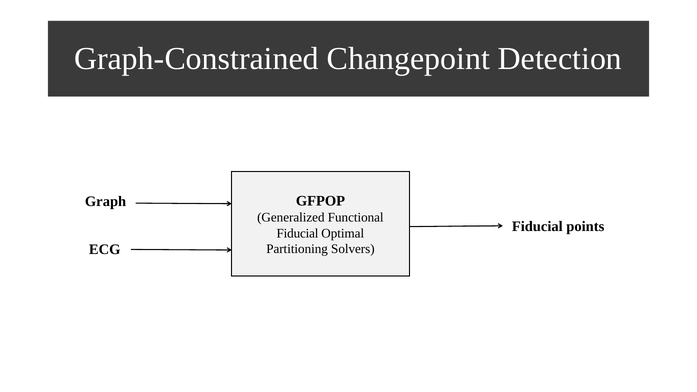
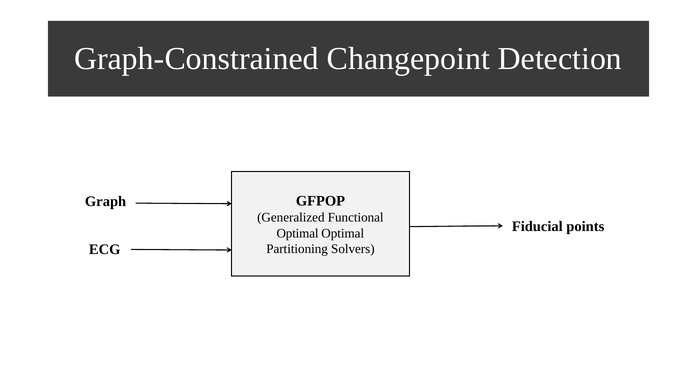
Fiducial at (298, 233): Fiducial -> Optimal
